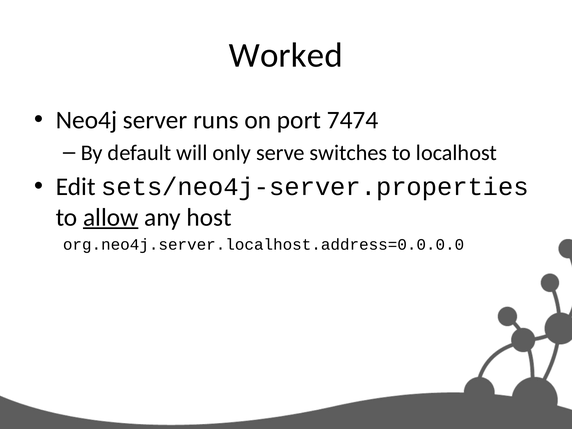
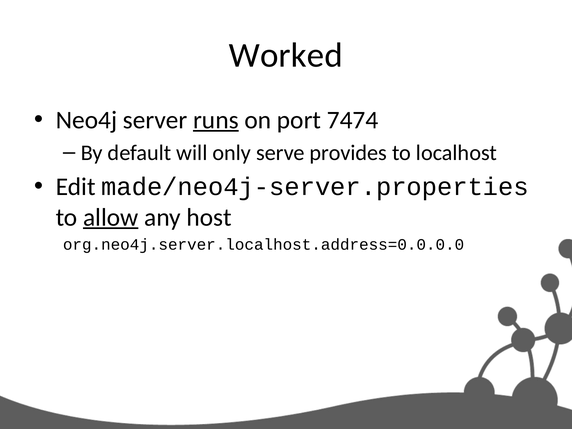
runs underline: none -> present
switches: switches -> provides
sets/neo4j-server.properties: sets/neo4j-server.properties -> made/neo4j-server.properties
